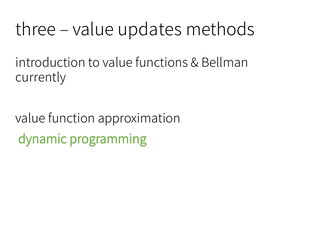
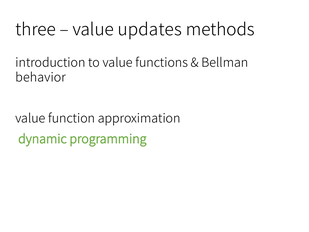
currently: currently -> behavior
